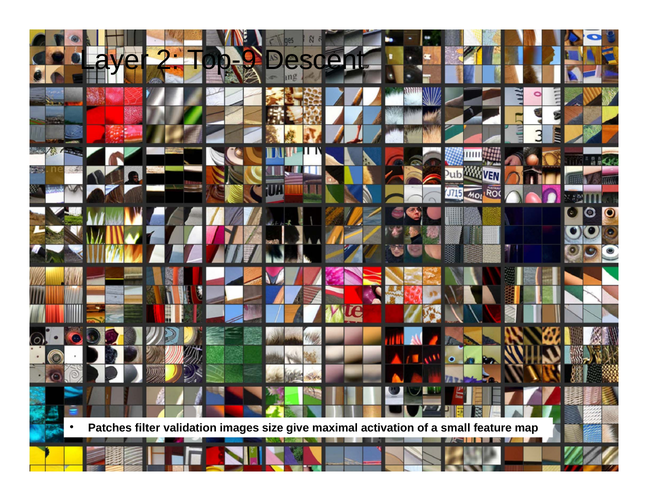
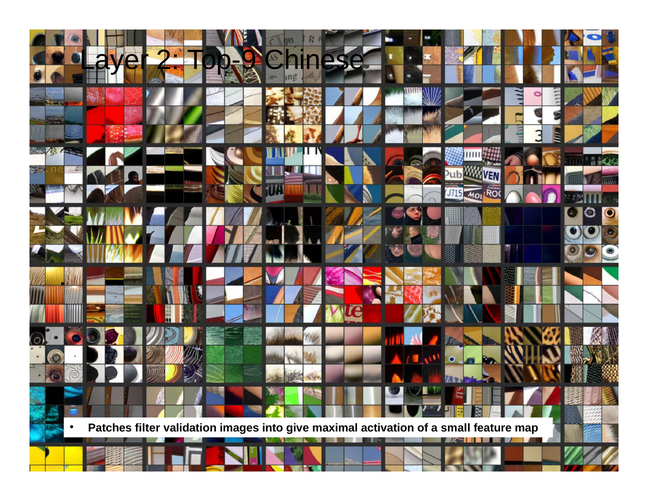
Descent: Descent -> Chinese
size: size -> into
